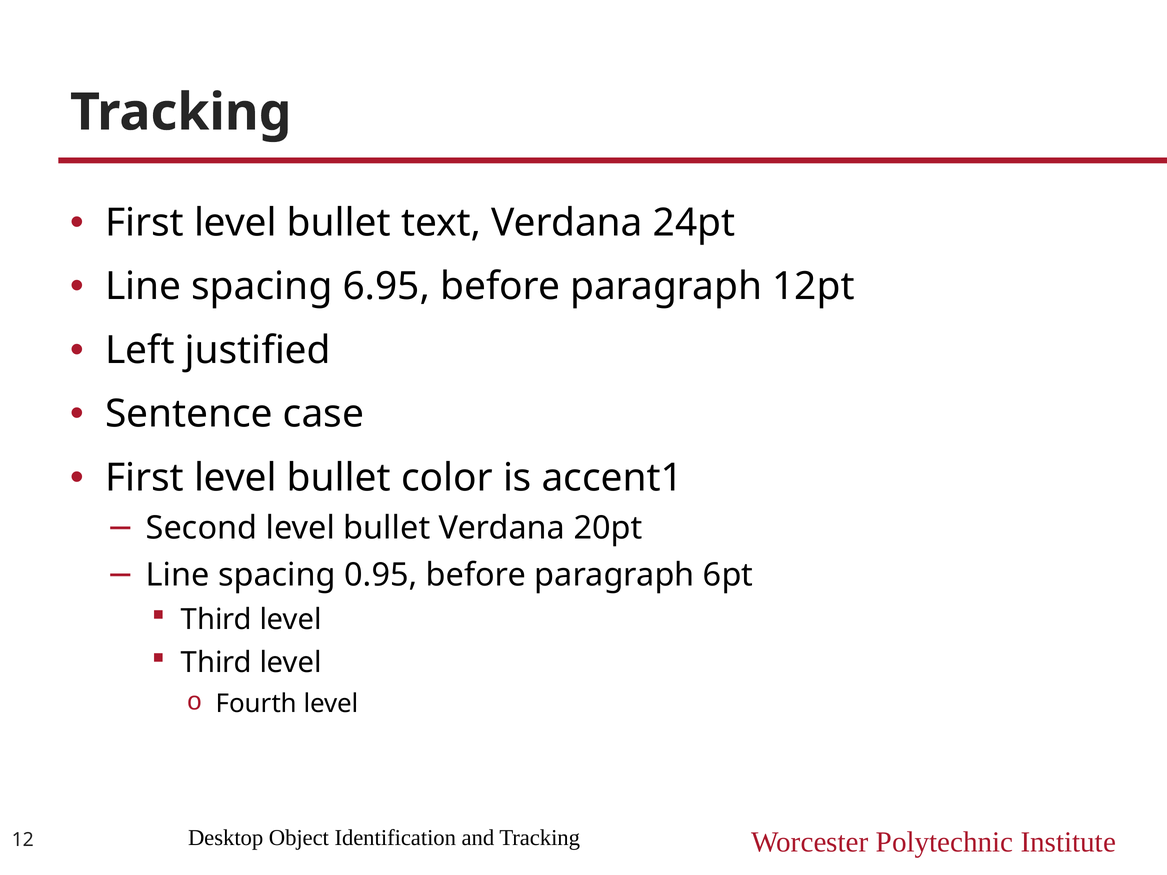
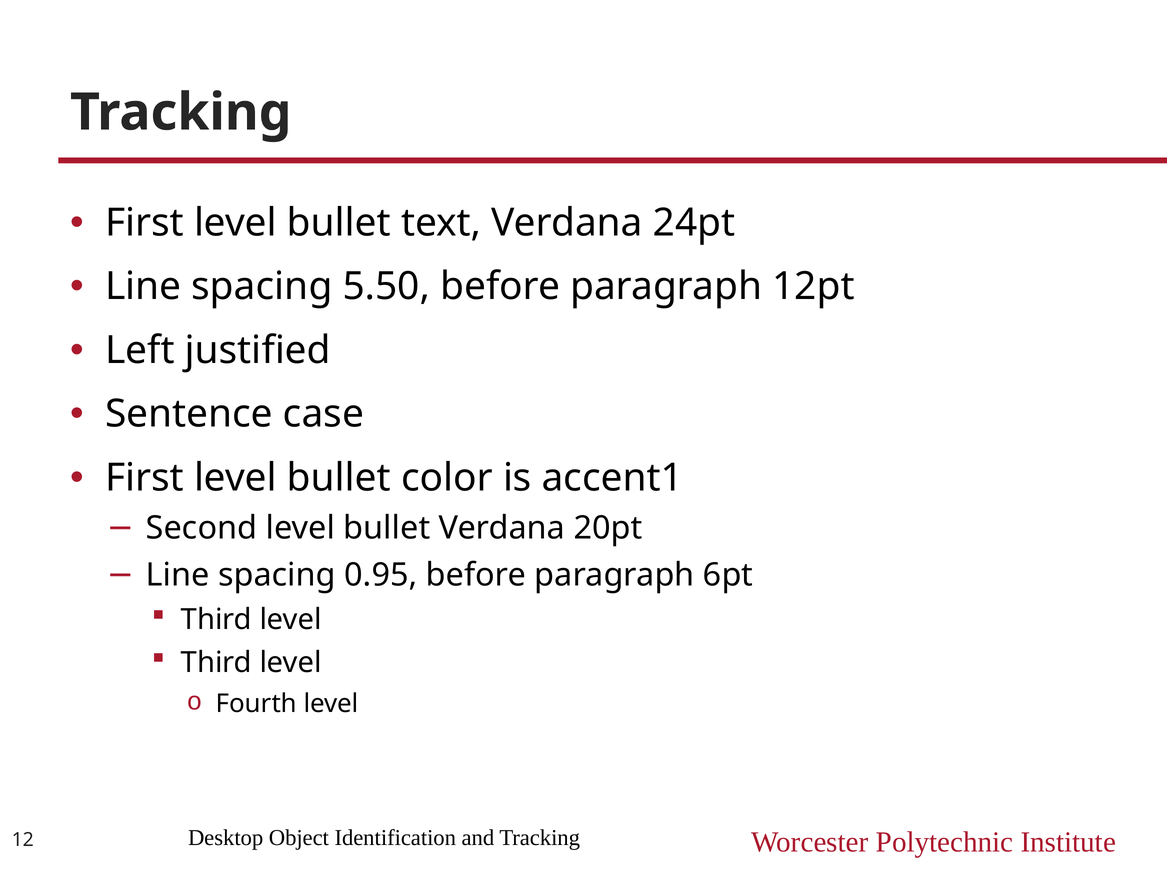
6.95: 6.95 -> 5.50
